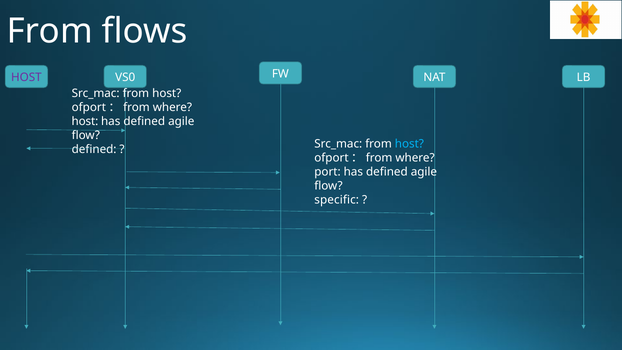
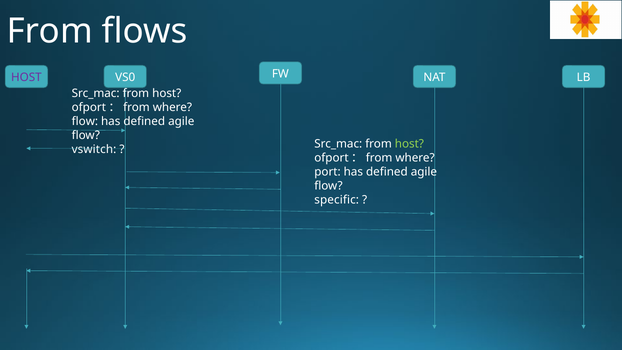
host at (85, 121): host -> flow
host at (409, 144) colour: light blue -> light green
defined at (94, 149): defined -> vswitch
